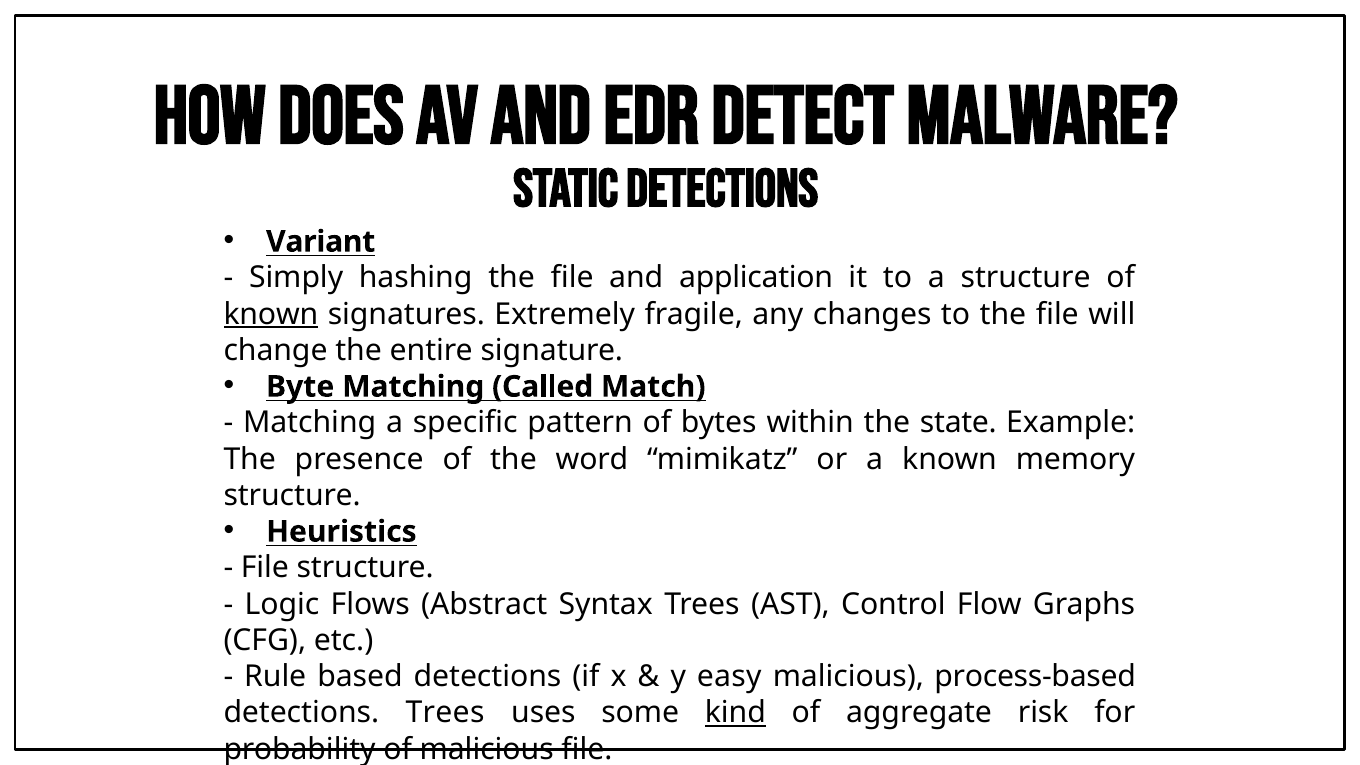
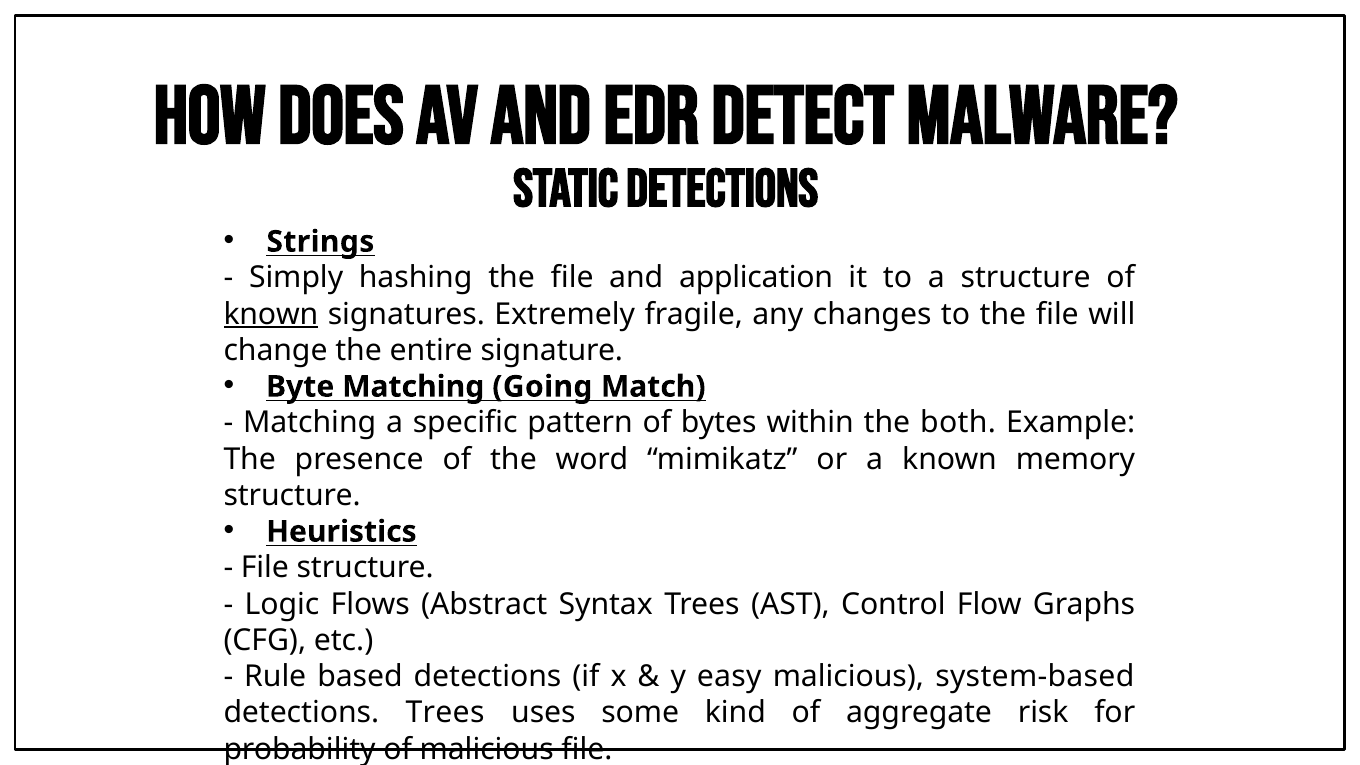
Variant: Variant -> Strings
Called: Called -> Going
state: state -> both
process-based: process-based -> system-based
kind underline: present -> none
